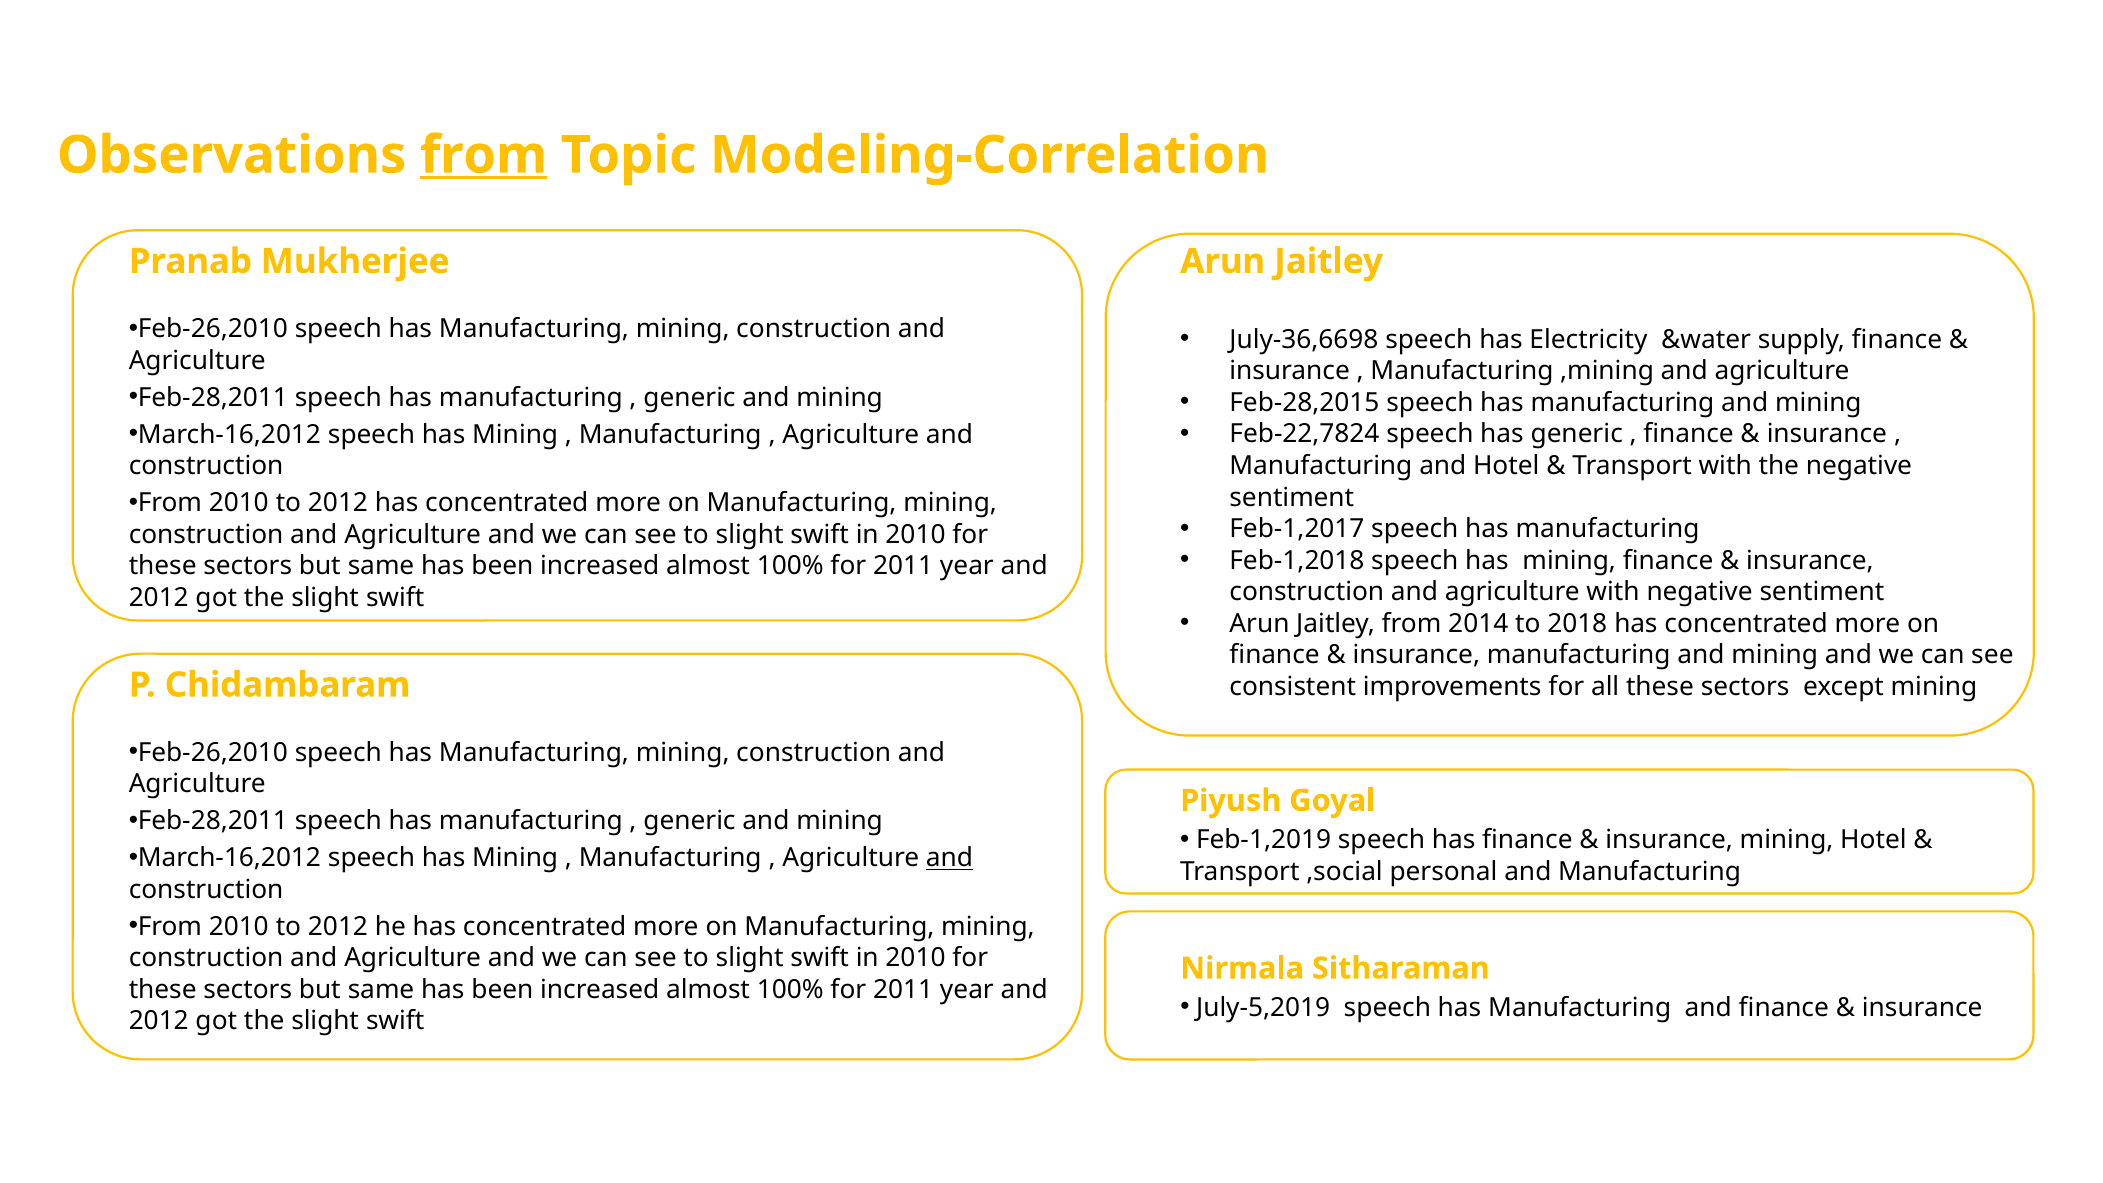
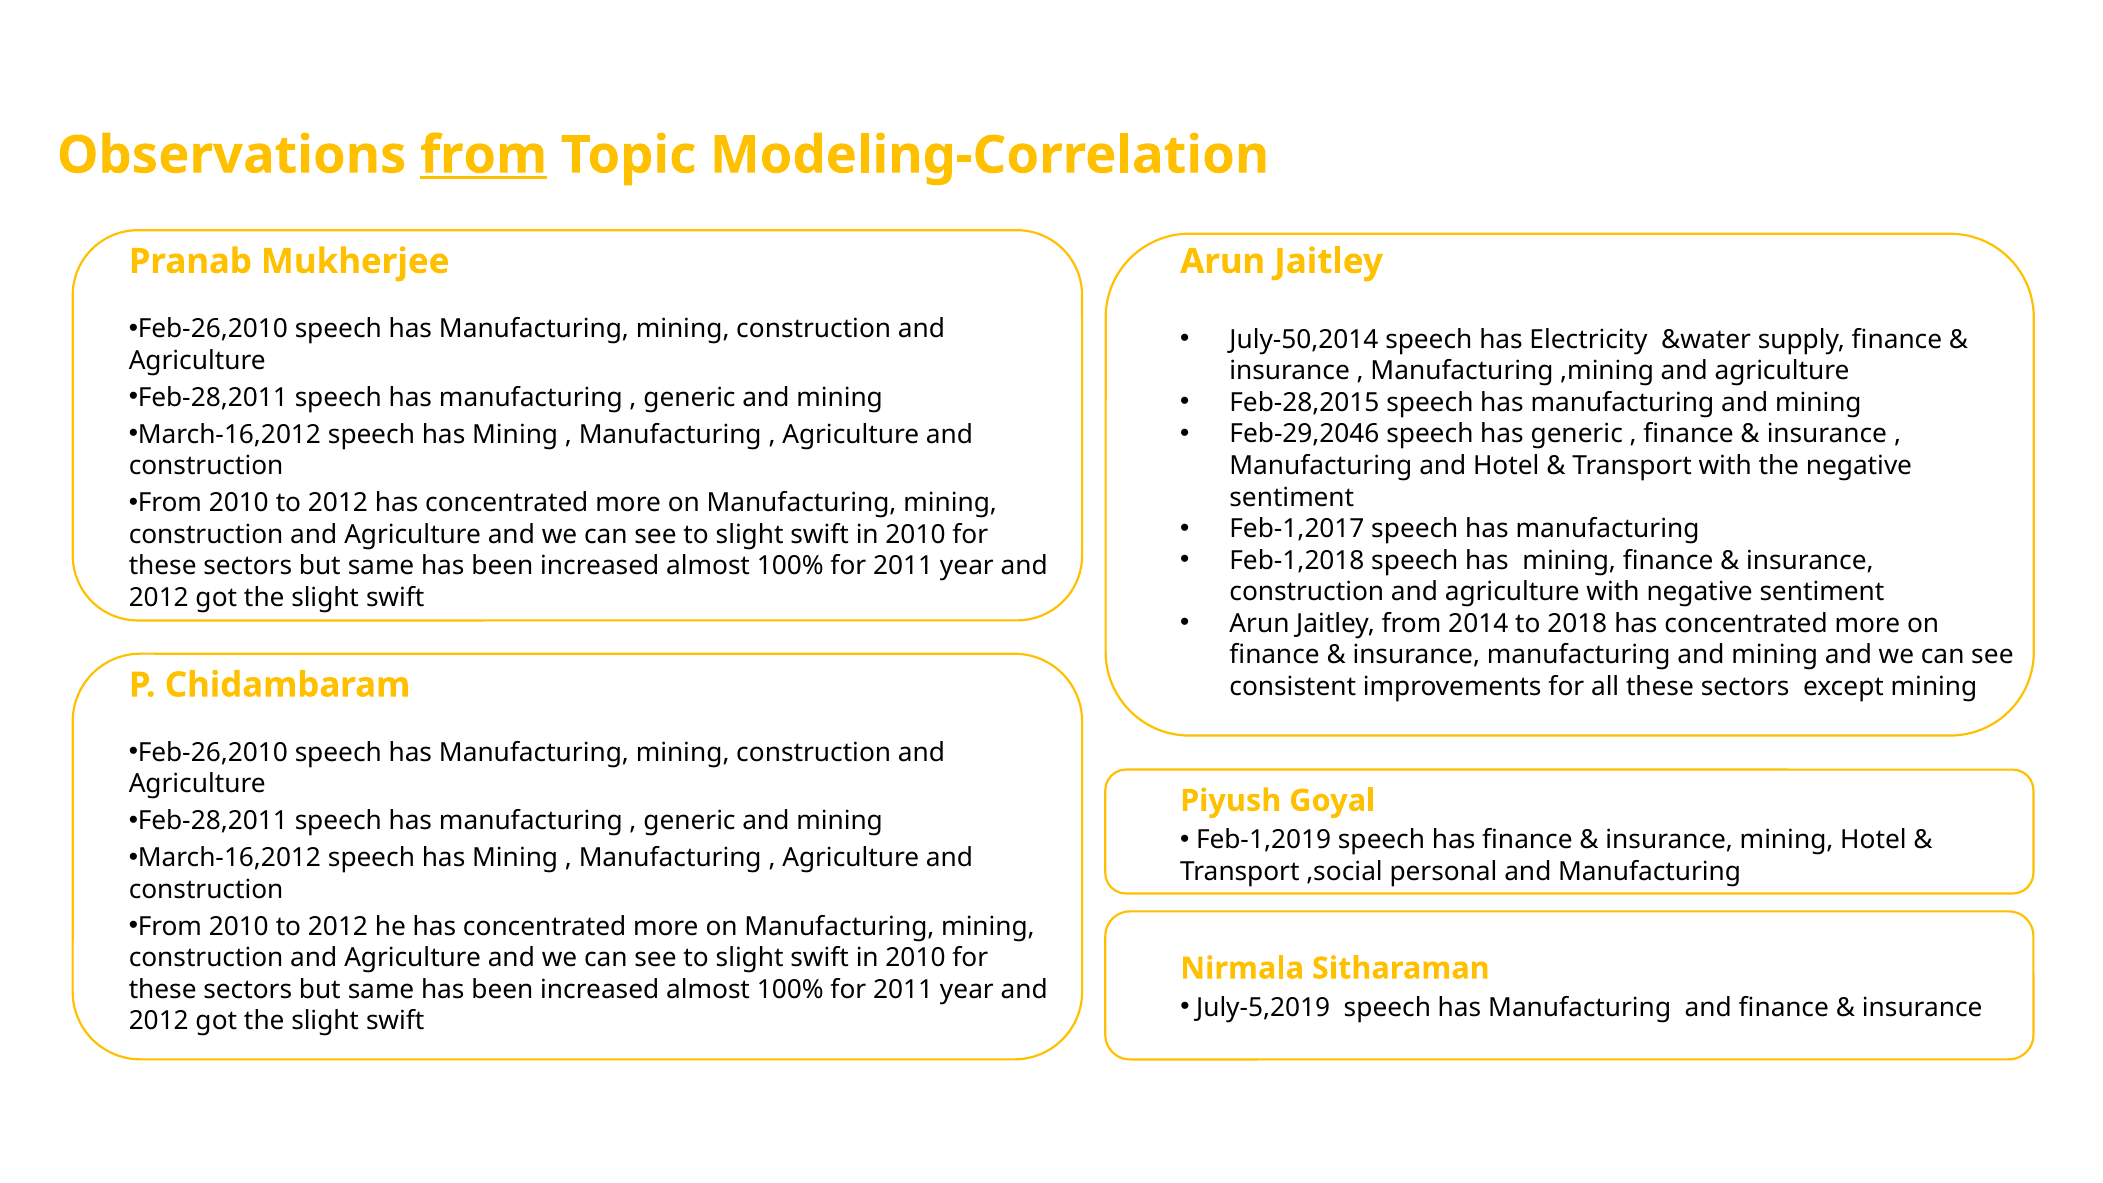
July-36,6698: July-36,6698 -> July-50,2014
Feb-22,7824: Feb-22,7824 -> Feb-29,2046
and at (950, 858) underline: present -> none
